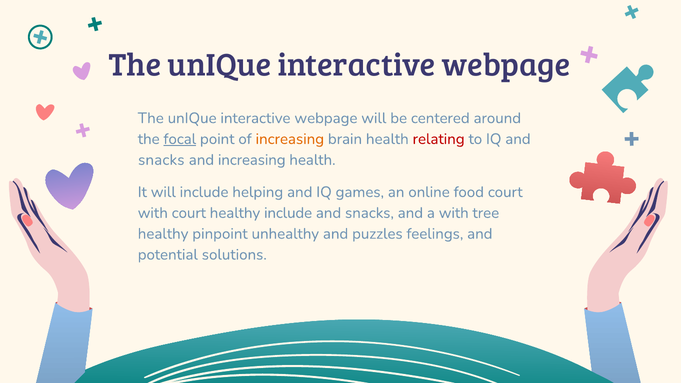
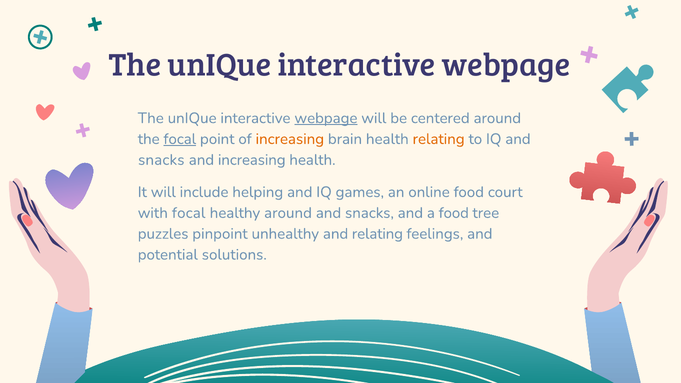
webpage at (326, 118) underline: none -> present
relating at (439, 139) colour: red -> orange
with court: court -> focal
healthy include: include -> around
a with: with -> food
healthy at (163, 234): healthy -> puzzles
and puzzles: puzzles -> relating
